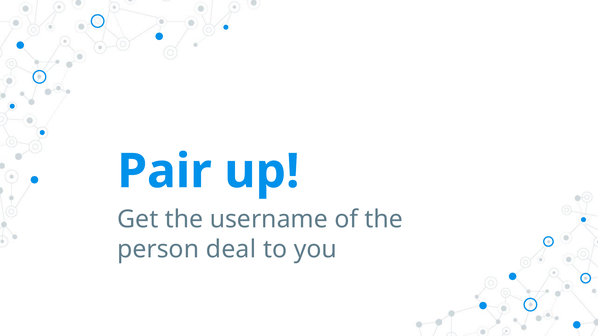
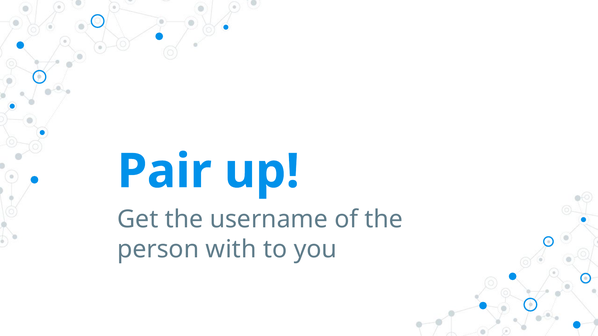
deal: deal -> with
